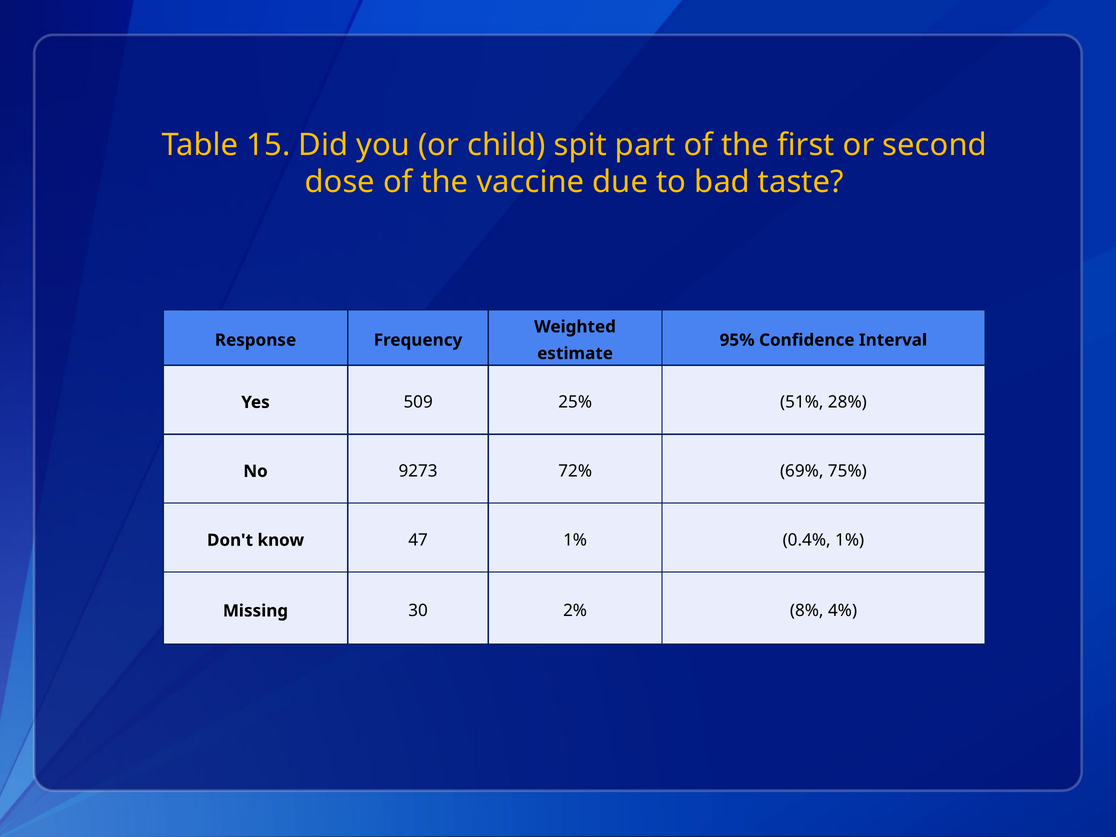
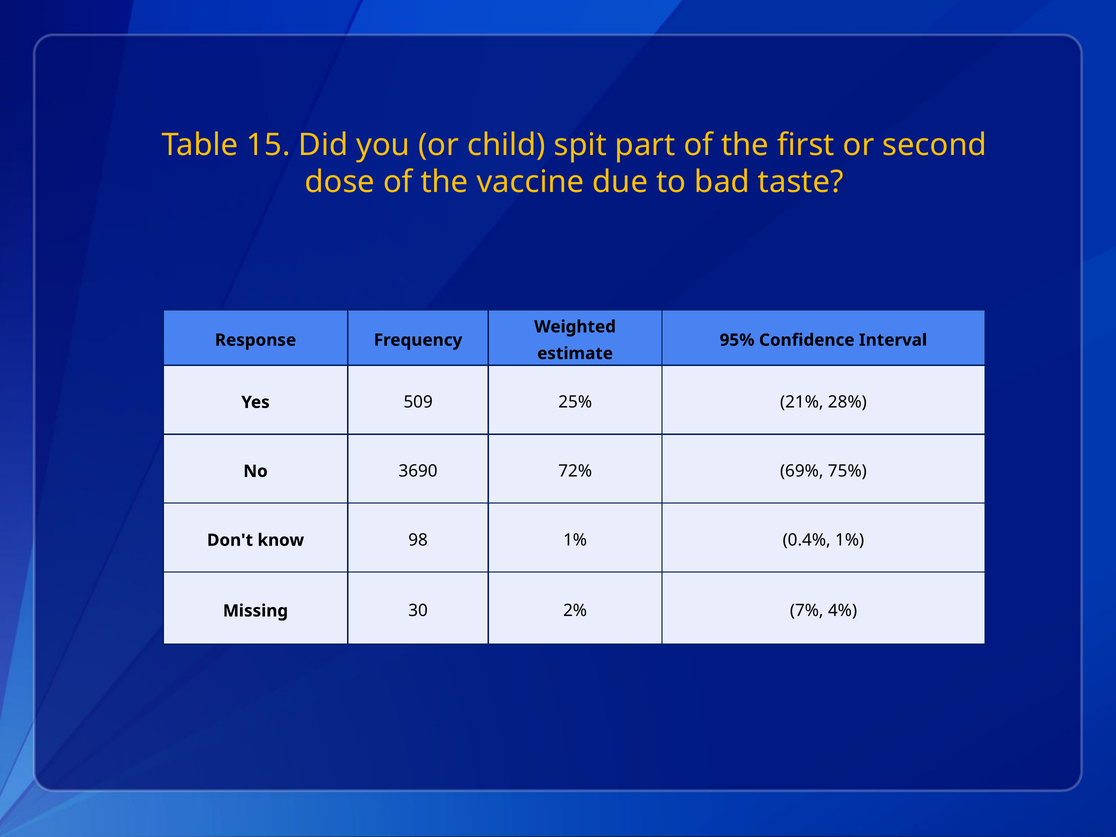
51%: 51% -> 21%
9273: 9273 -> 3690
47: 47 -> 98
8%: 8% -> 7%
